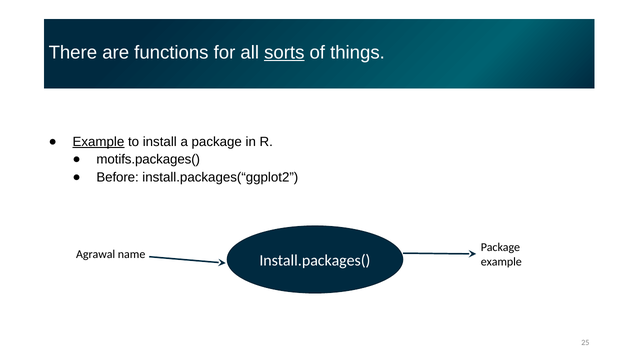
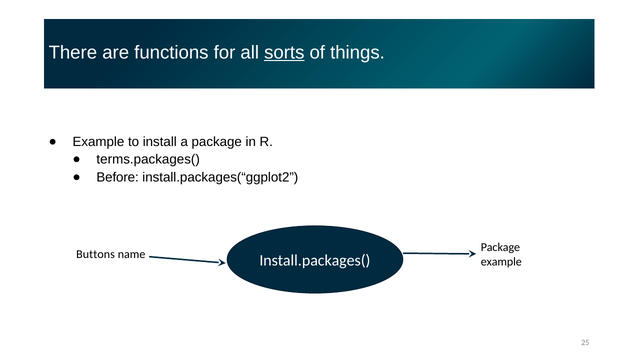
Example at (98, 142) underline: present -> none
motifs.packages(: motifs.packages( -> terms.packages(
Agrawal: Agrawal -> Buttons
